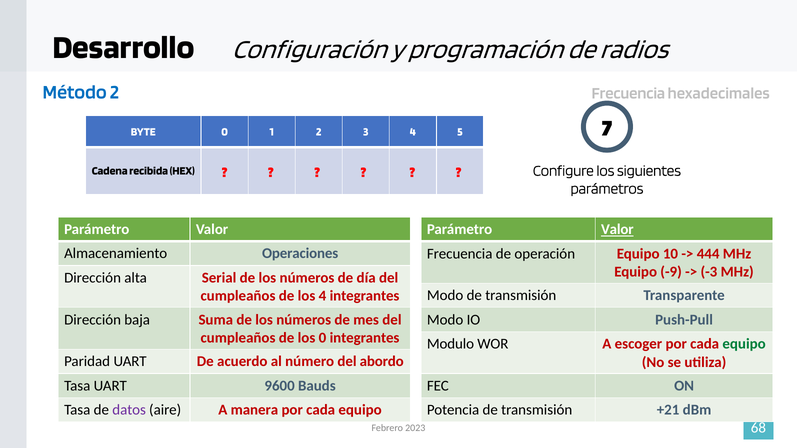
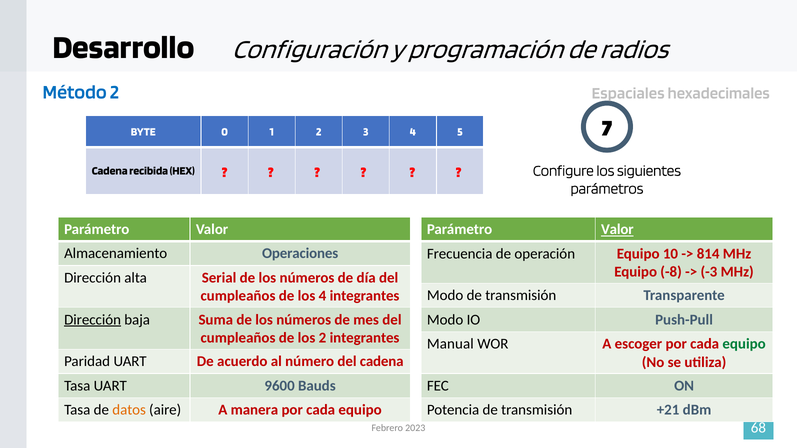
Frecuencia at (628, 93): Frecuencia -> Espaciales
444: 444 -> 814
-9: -9 -> -8
Dirección at (93, 320) underline: none -> present
los 0: 0 -> 2
Modulo: Modulo -> Manual
del abordo: abordo -> cadena
datos colour: purple -> orange
